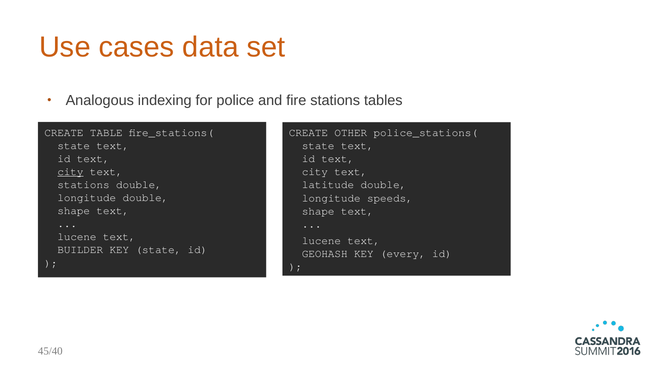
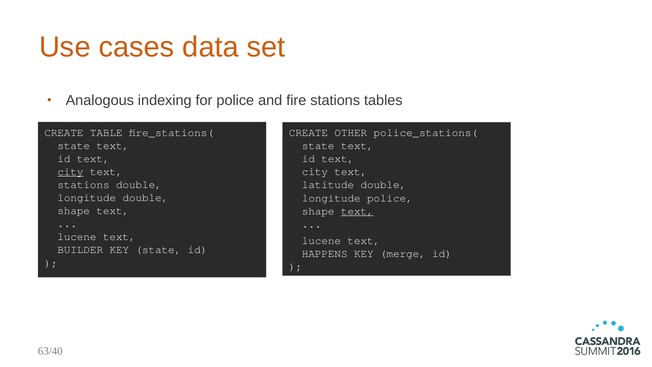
longitude speeds: speeds -> police
text at (357, 211) underline: none -> present
GEOHASH: GEOHASH -> HAPPENS
every: every -> merge
45/40: 45/40 -> 63/40
